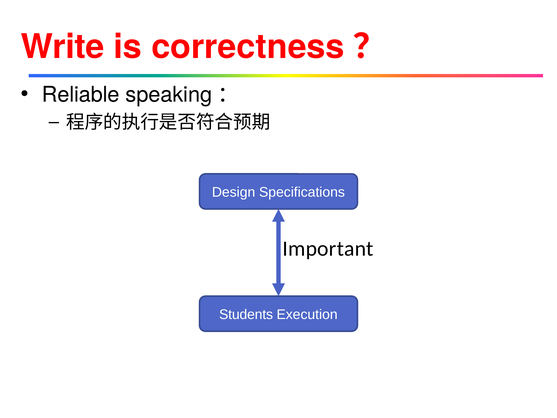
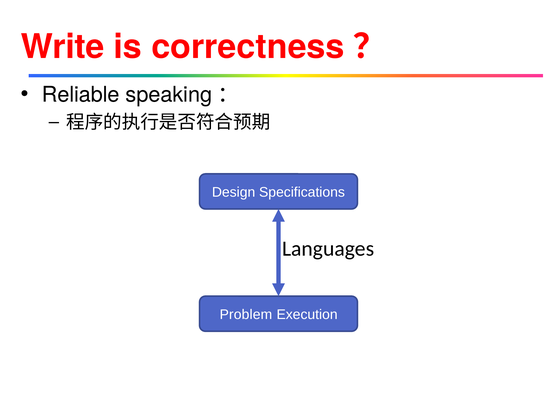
Important: Important -> Languages
Students: Students -> Problem
